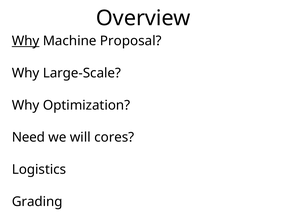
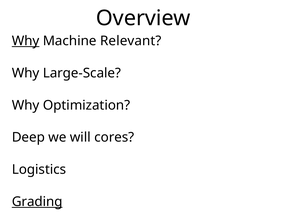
Proposal: Proposal -> Relevant
Need: Need -> Deep
Grading underline: none -> present
